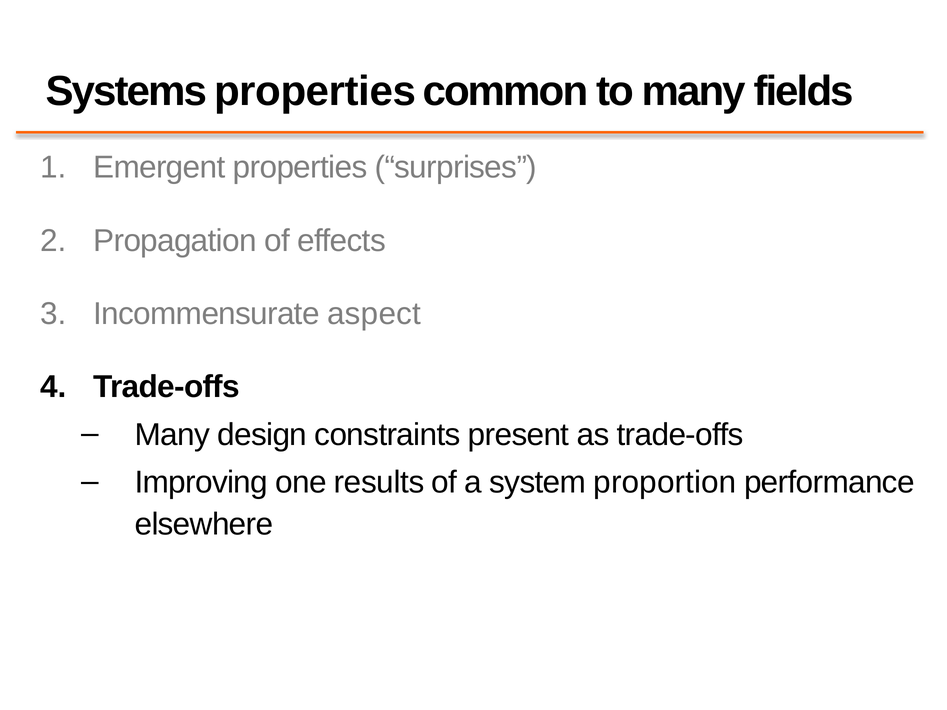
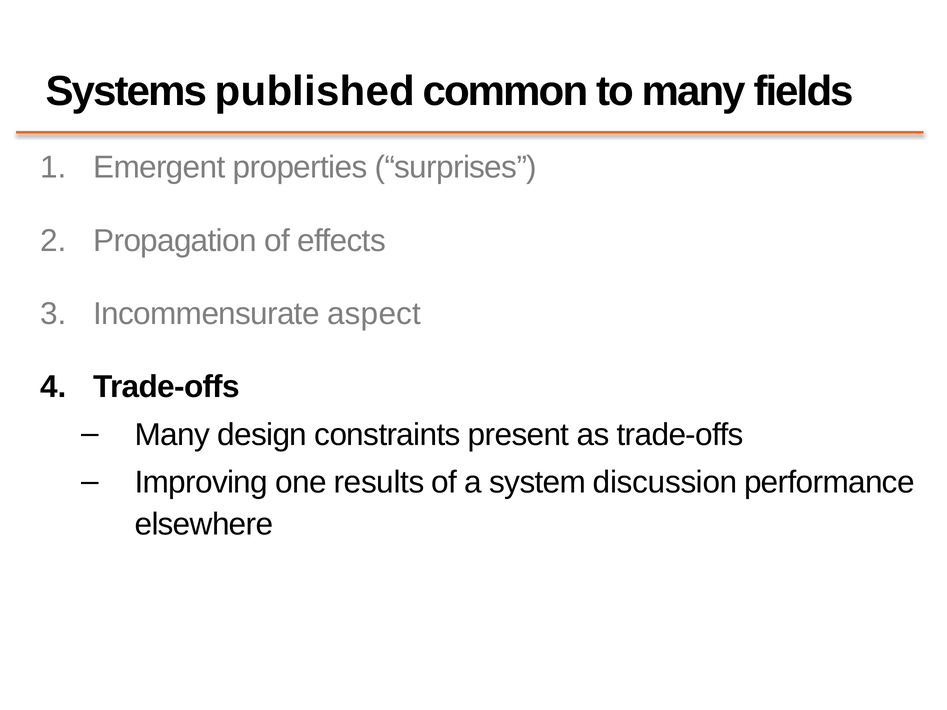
Systems properties: properties -> published
proportion: proportion -> discussion
